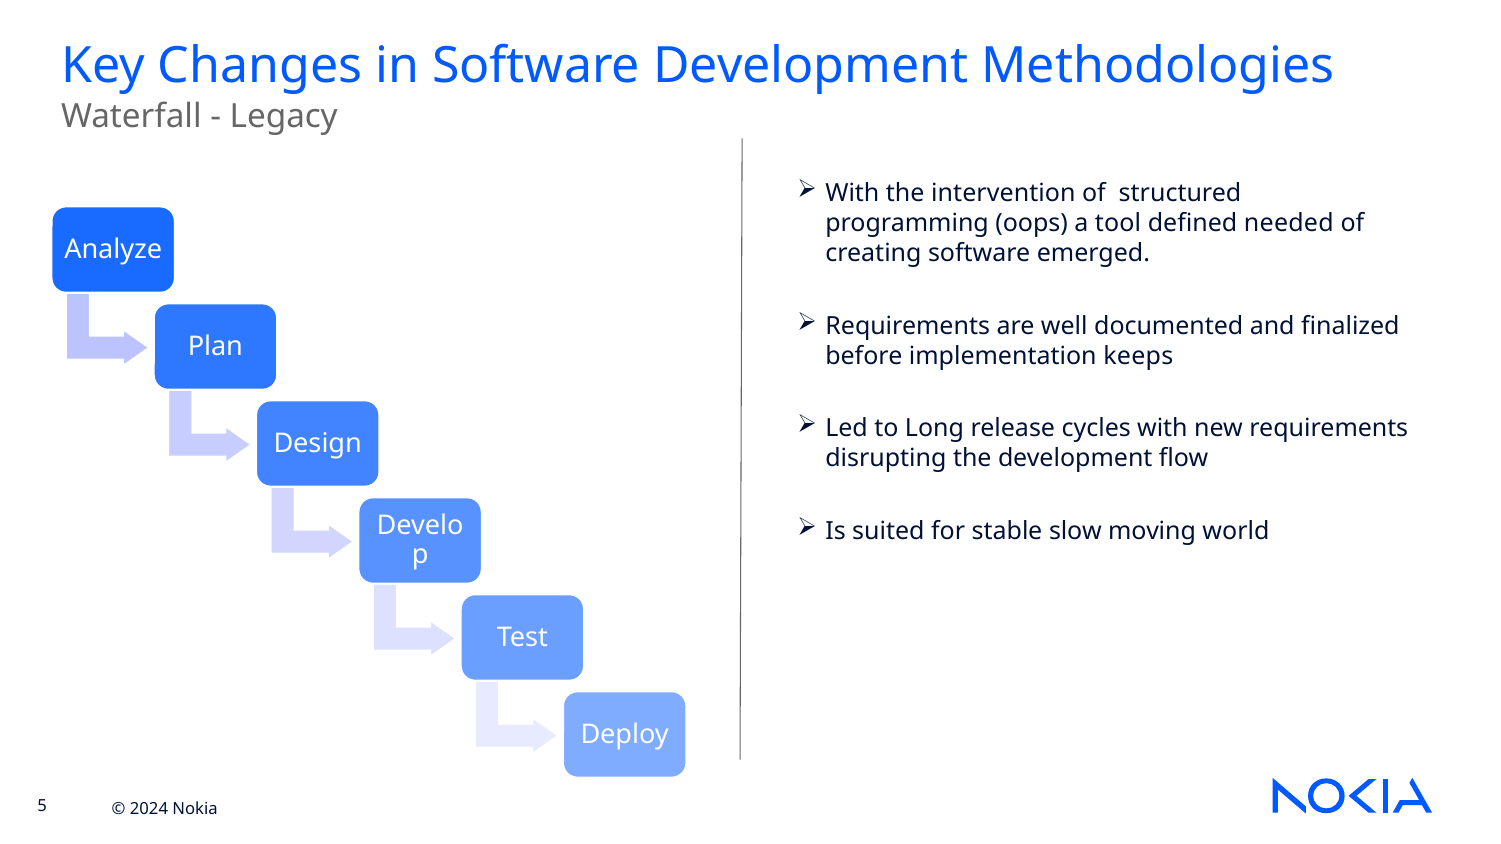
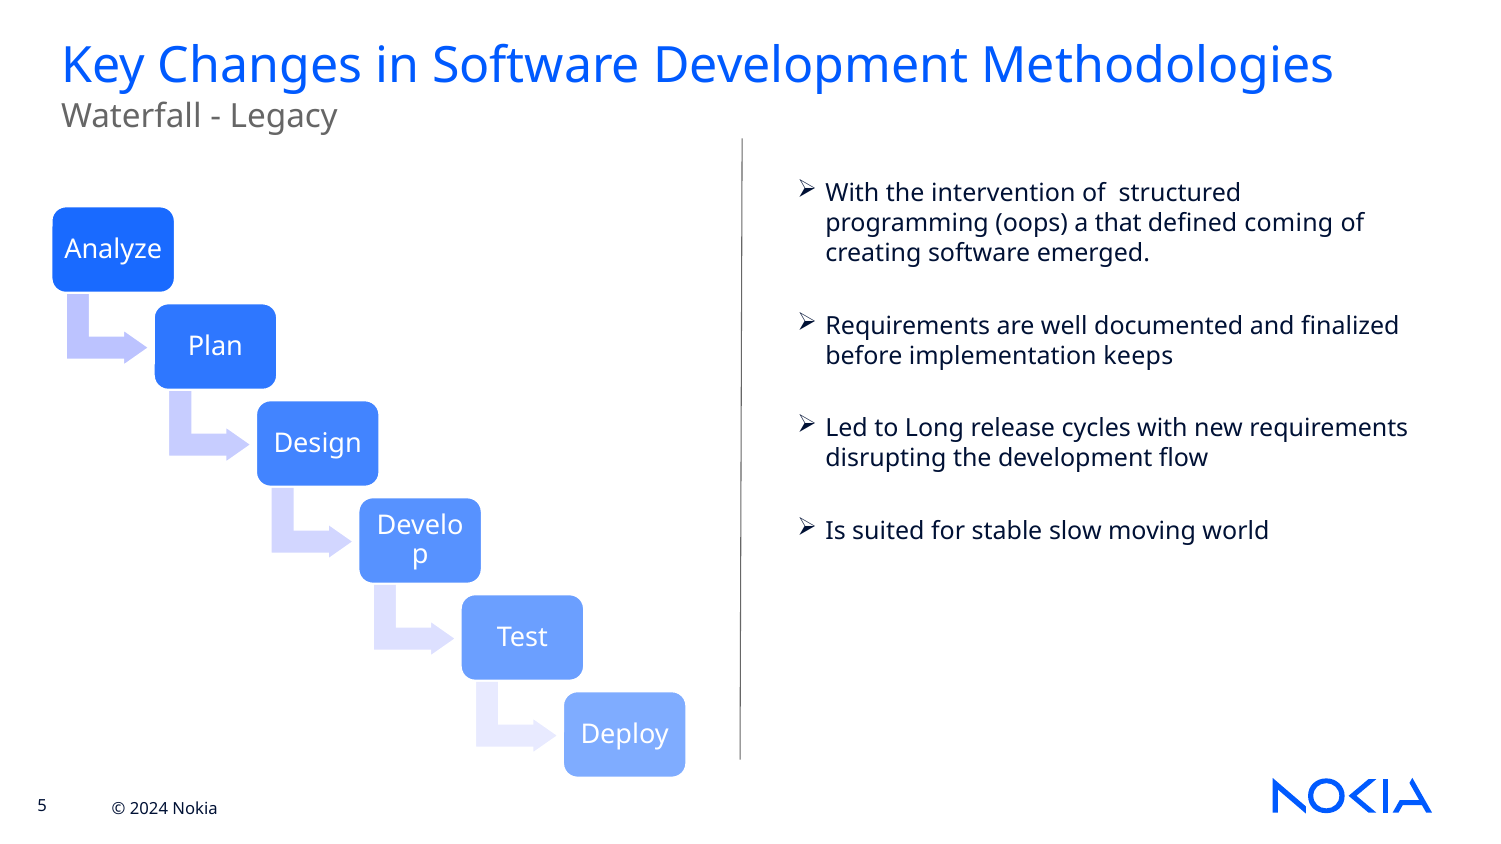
tool: tool -> that
needed: needed -> coming
